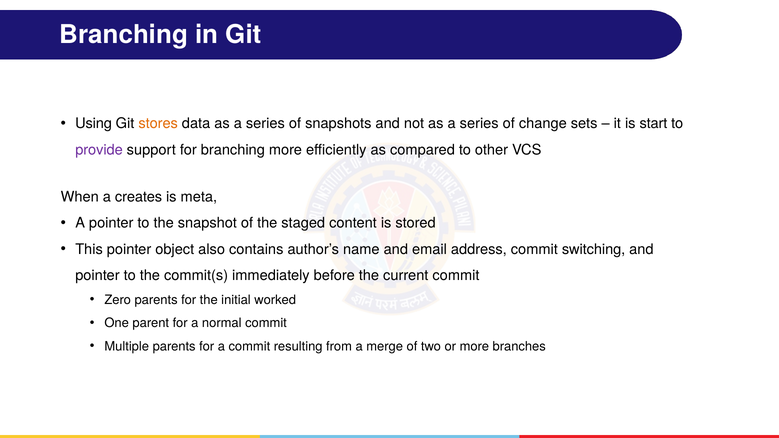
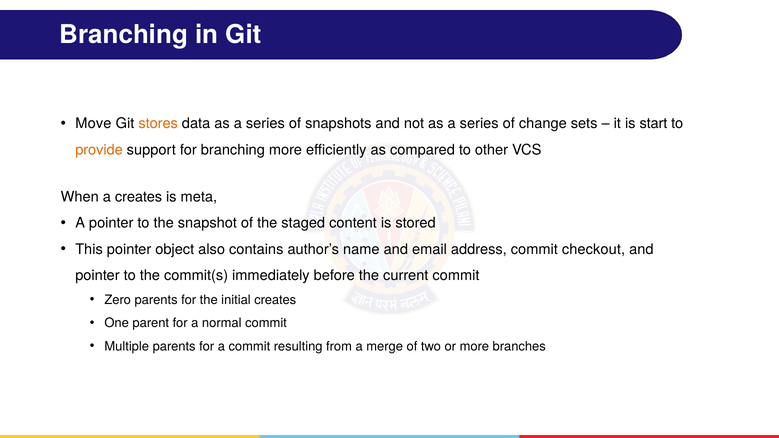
Using: Using -> Move
provide colour: purple -> orange
switching: switching -> checkout
initial worked: worked -> creates
